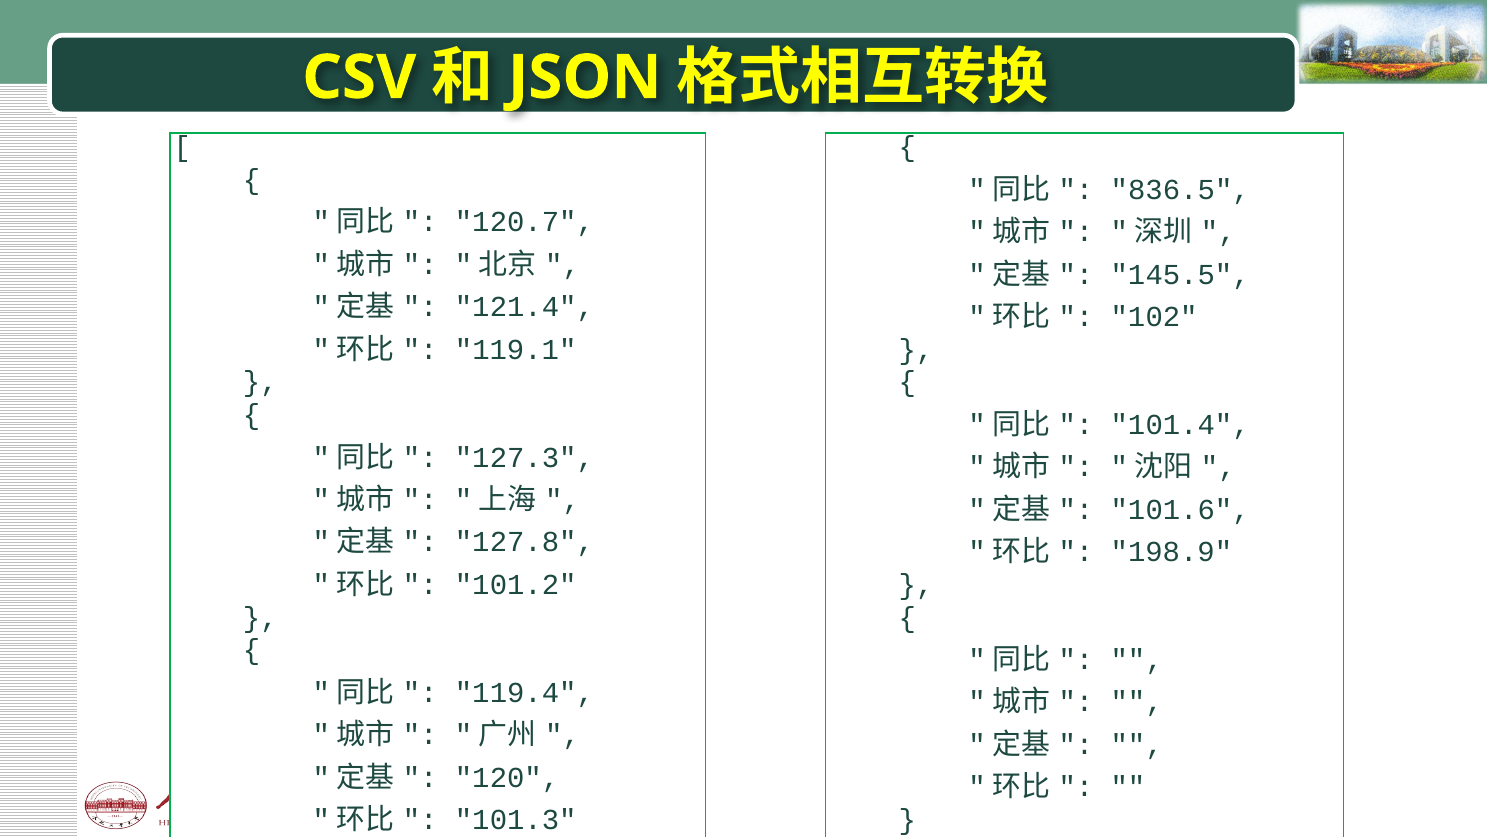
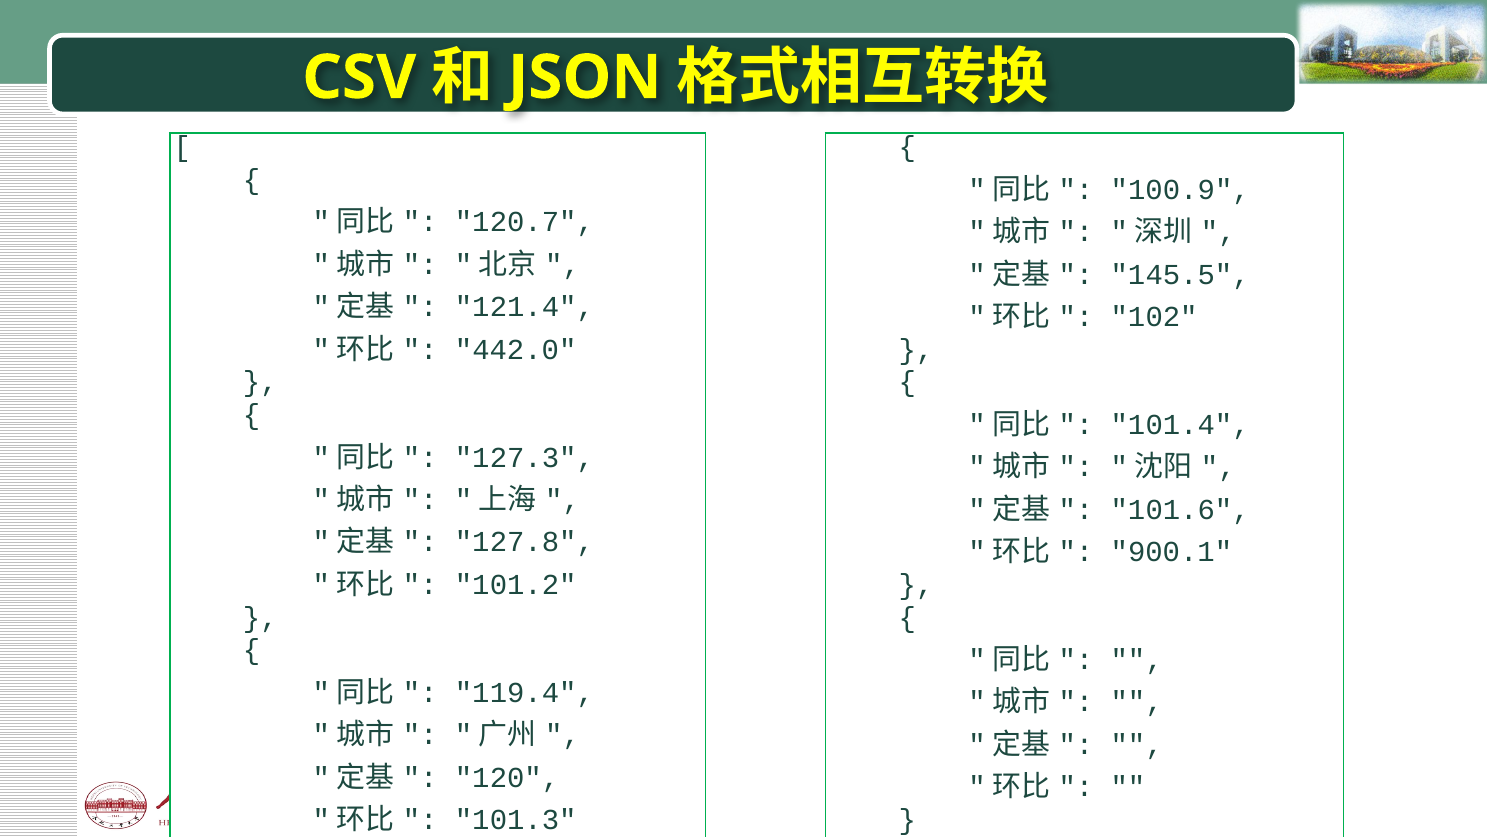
836.5: 836.5 -> 100.9
119.1: 119.1 -> 442.0
198.9: 198.9 -> 900.1
